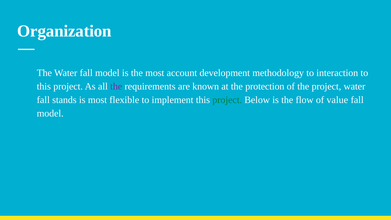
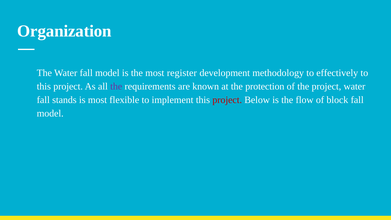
account: account -> register
interaction: interaction -> effectively
project at (227, 100) colour: green -> red
value: value -> block
